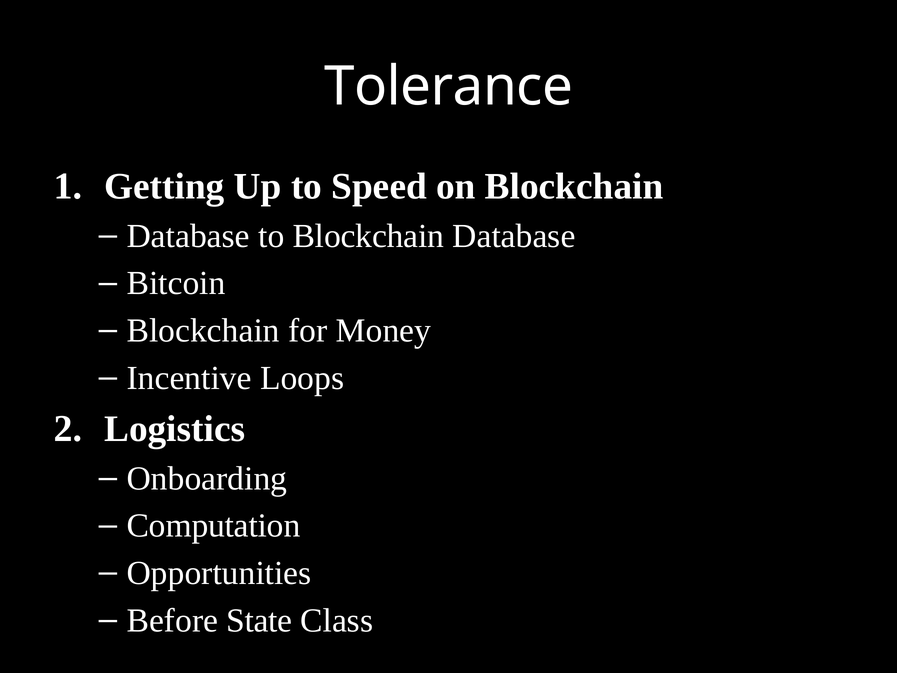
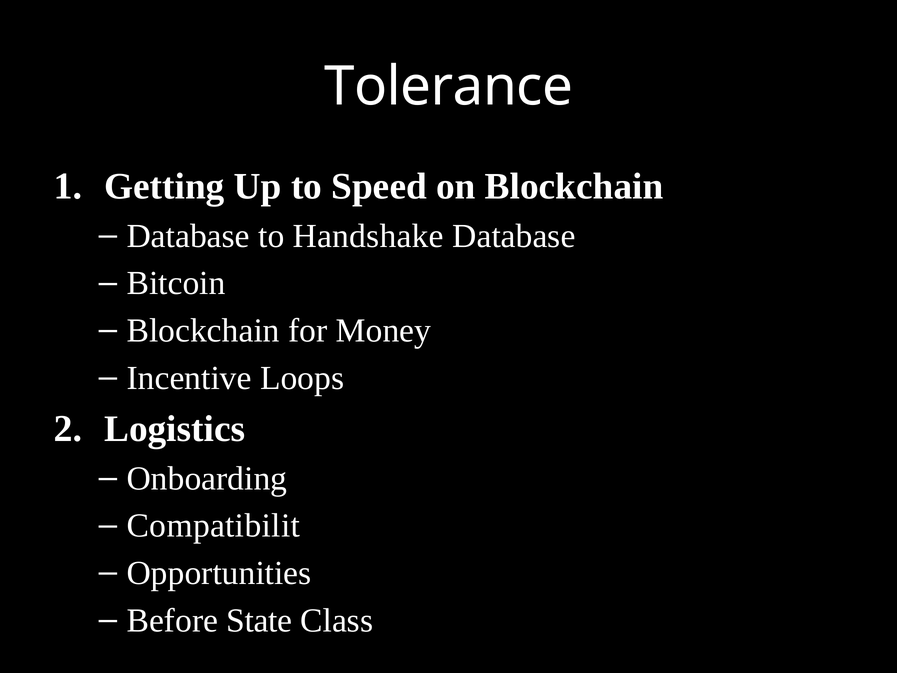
to Blockchain: Blockchain -> Handshake
Computation: Computation -> Compatibilit
